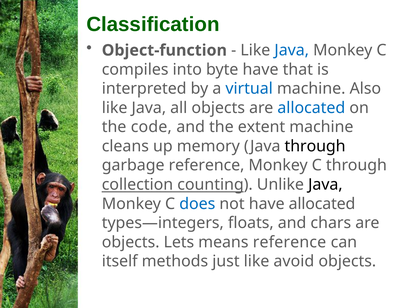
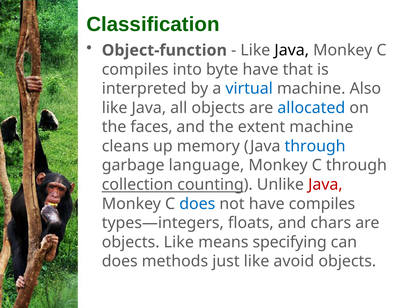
Java at (292, 50) colour: blue -> black
code: code -> faces
through at (315, 146) colour: black -> blue
garbage reference: reference -> language
Java at (325, 184) colour: black -> red
have allocated: allocated -> compiles
objects Lets: Lets -> Like
means reference: reference -> specifying
itself at (120, 261): itself -> does
